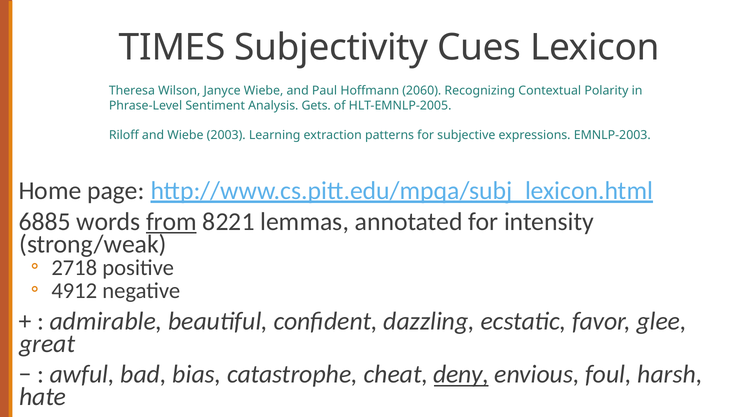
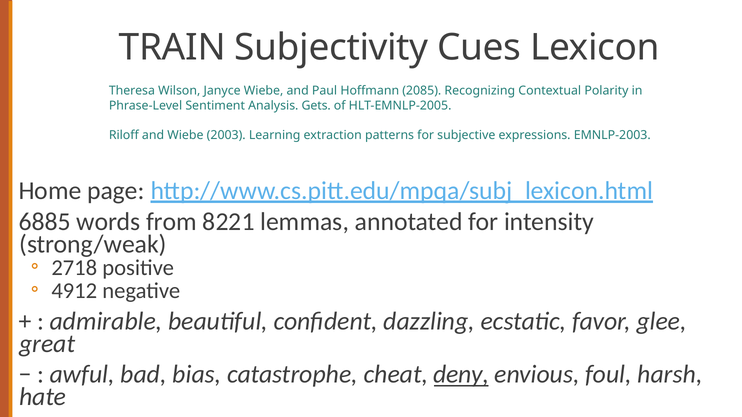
TIMES: TIMES -> TRAIN
2060: 2060 -> 2085
from underline: present -> none
